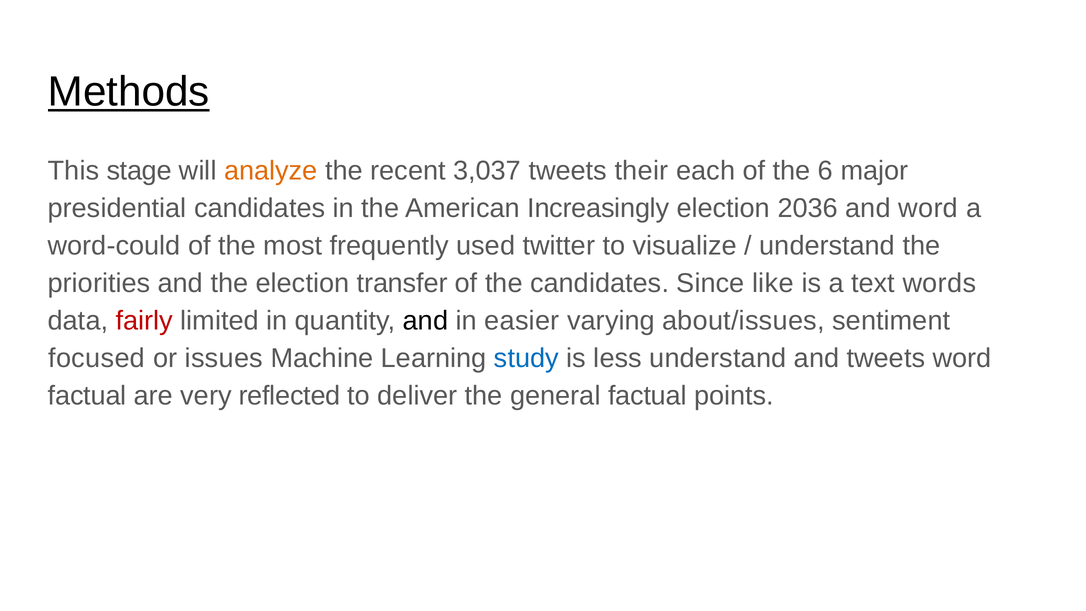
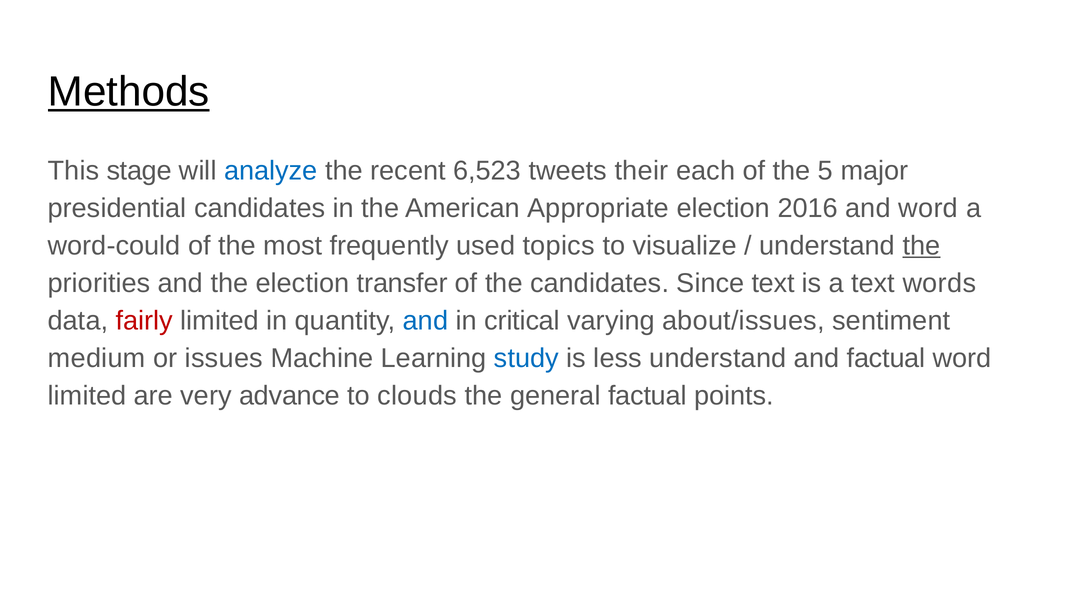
analyze colour: orange -> blue
3,037: 3,037 -> 6,523
6: 6 -> 5
Increasingly: Increasingly -> Appropriate
2036: 2036 -> 2016
twitter: twitter -> topics
the at (921, 246) underline: none -> present
Since like: like -> text
and at (426, 321) colour: black -> blue
easier: easier -> critical
focused: focused -> medium
and tweets: tweets -> factual
factual at (87, 396): factual -> limited
reflected: reflected -> advance
deliver: deliver -> clouds
